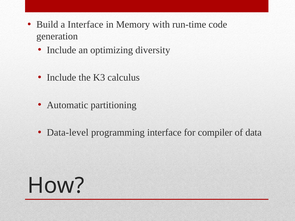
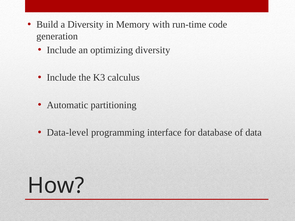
a Interface: Interface -> Diversity
compiler: compiler -> database
